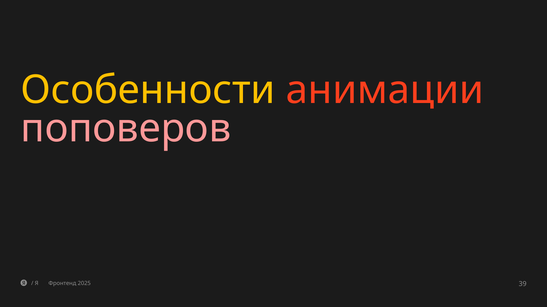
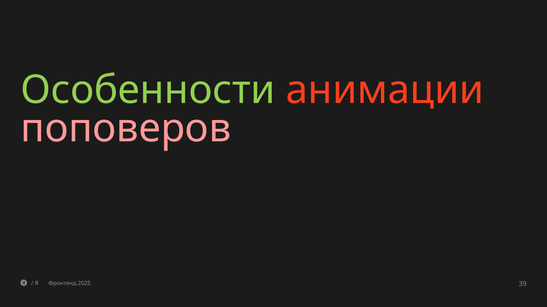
Особенности colour: yellow -> light green
